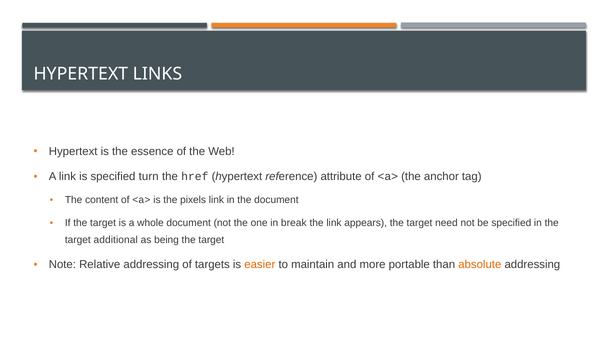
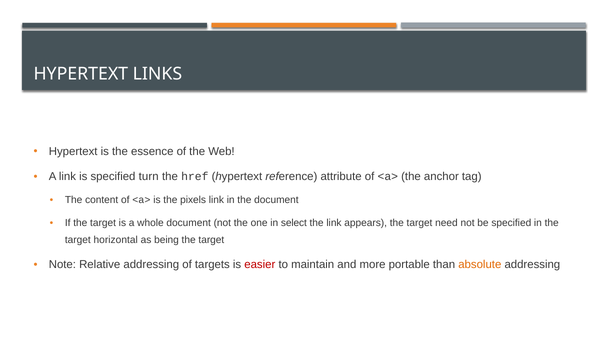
break: break -> select
additional: additional -> horizontal
easier colour: orange -> red
